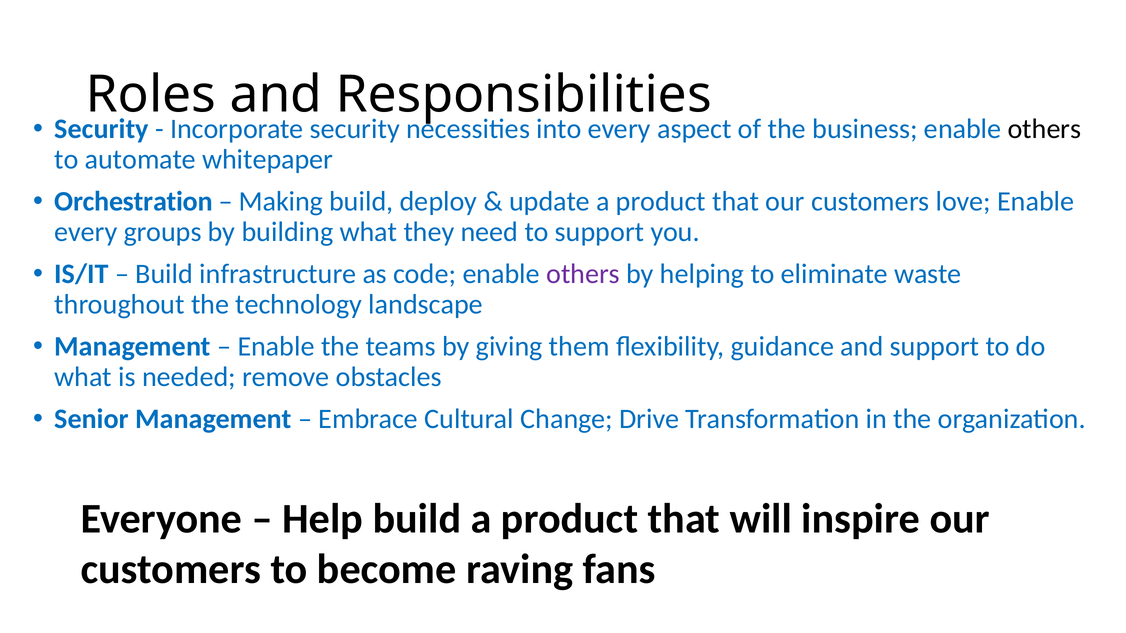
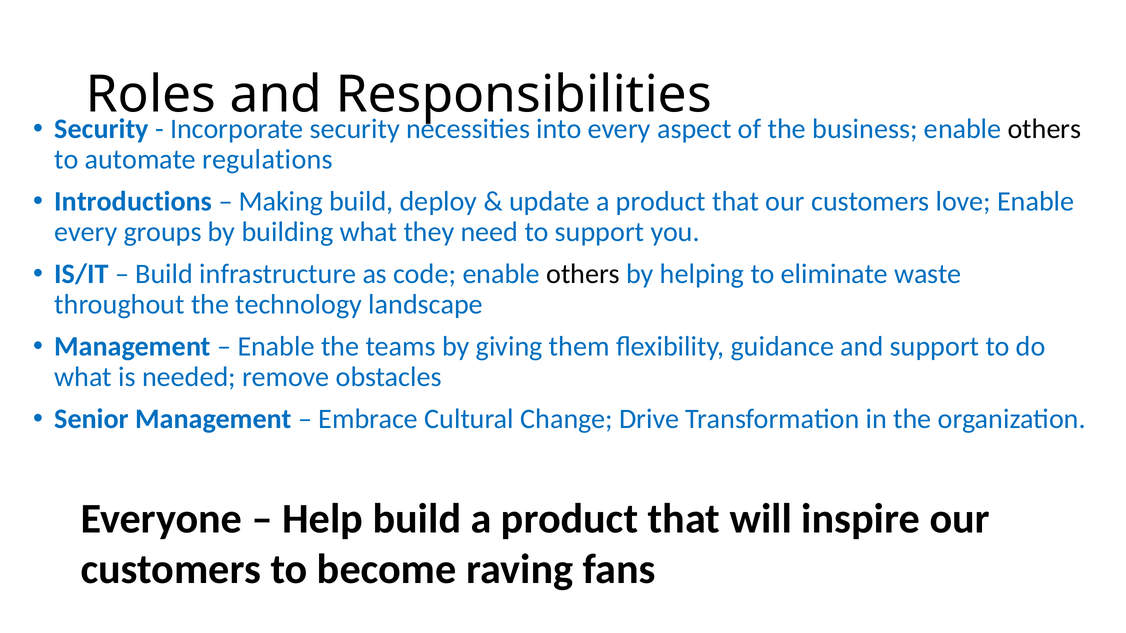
whitepaper: whitepaper -> regulations
Orchestration: Orchestration -> Introductions
others at (583, 274) colour: purple -> black
